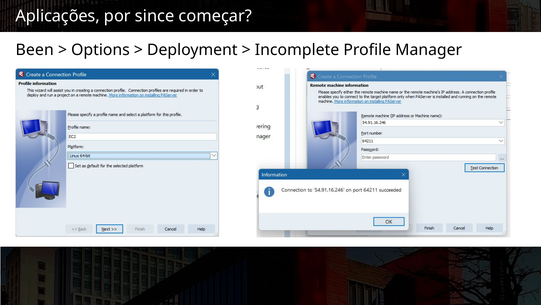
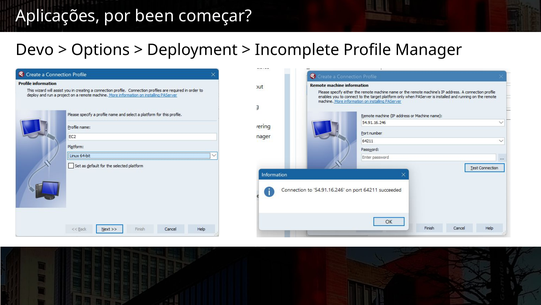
since: since -> been
Been: Been -> Devo
